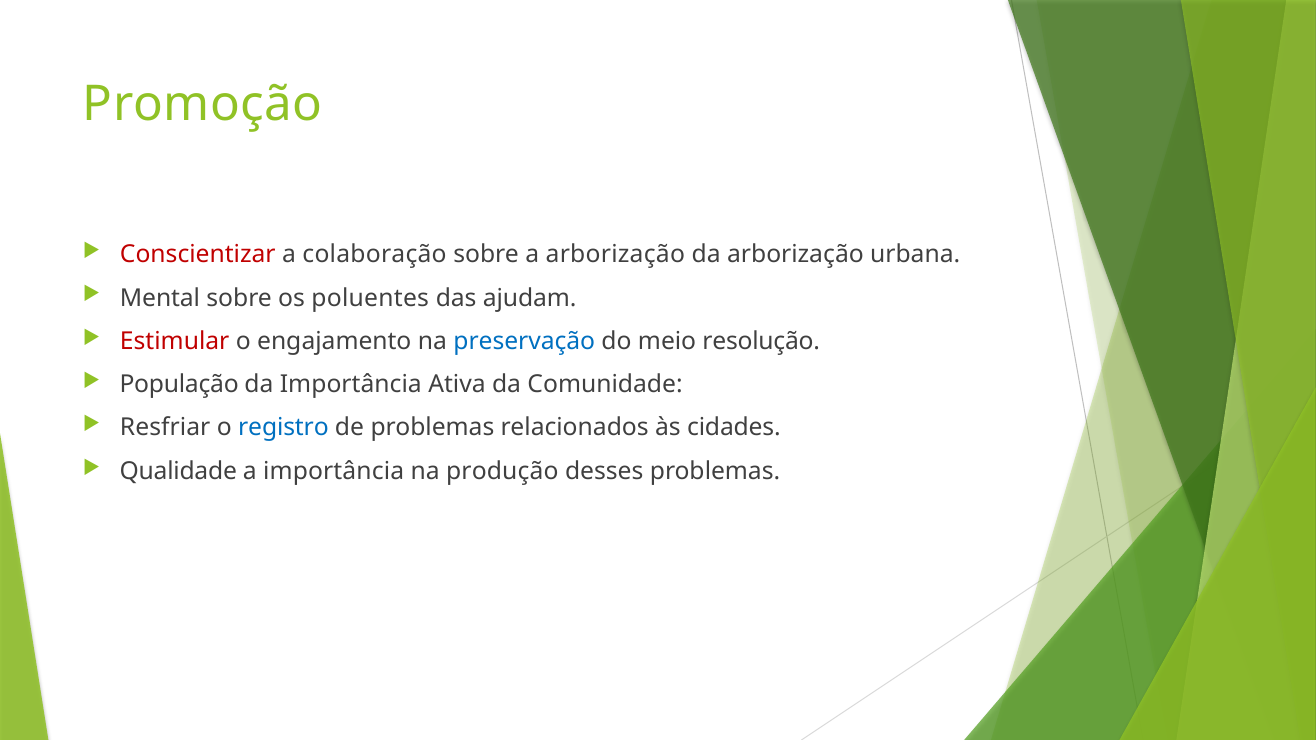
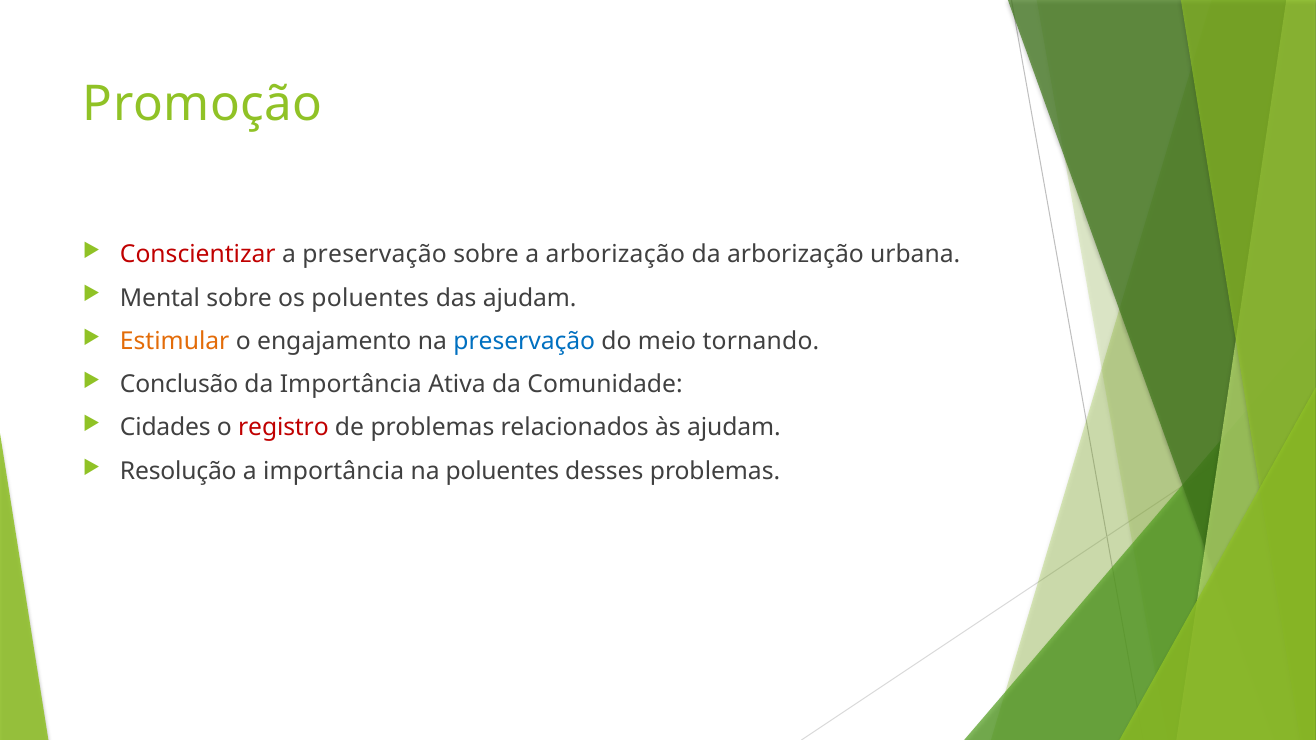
a colaboração: colaboração -> preservação
Estimular colour: red -> orange
resolução: resolução -> tornando
População: População -> Conclusão
Resfriar: Resfriar -> Cidades
registro colour: blue -> red
às cidades: cidades -> ajudam
Qualidade: Qualidade -> Resolução
na produção: produção -> poluentes
